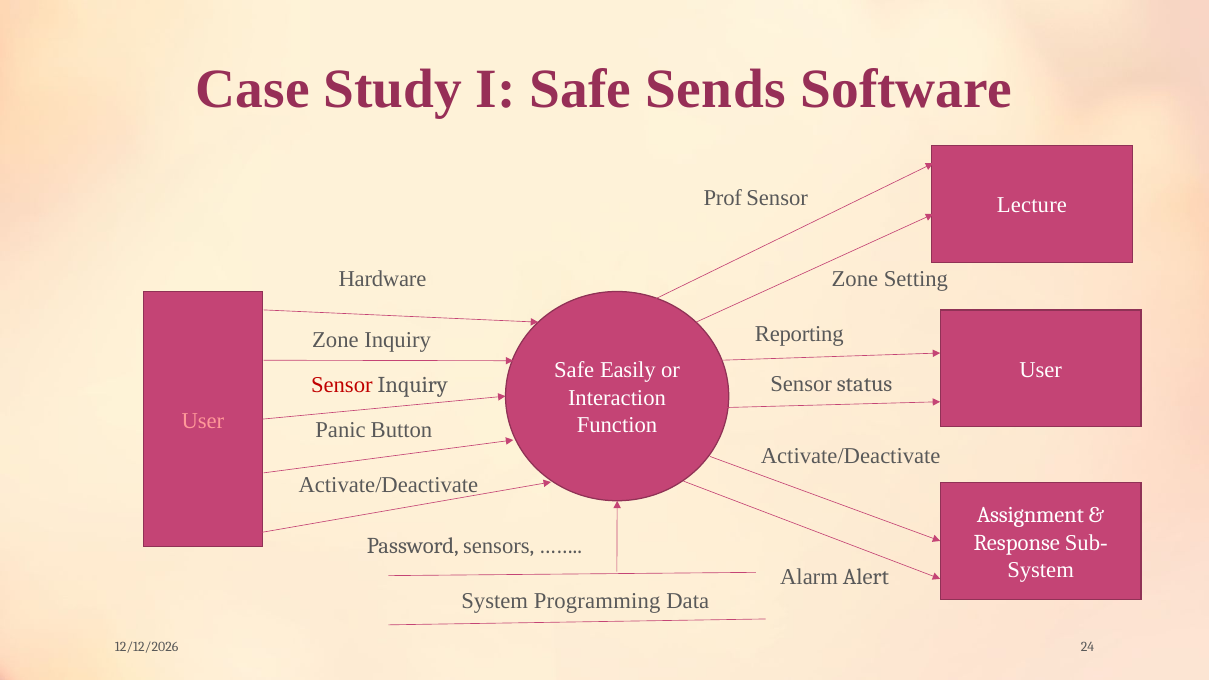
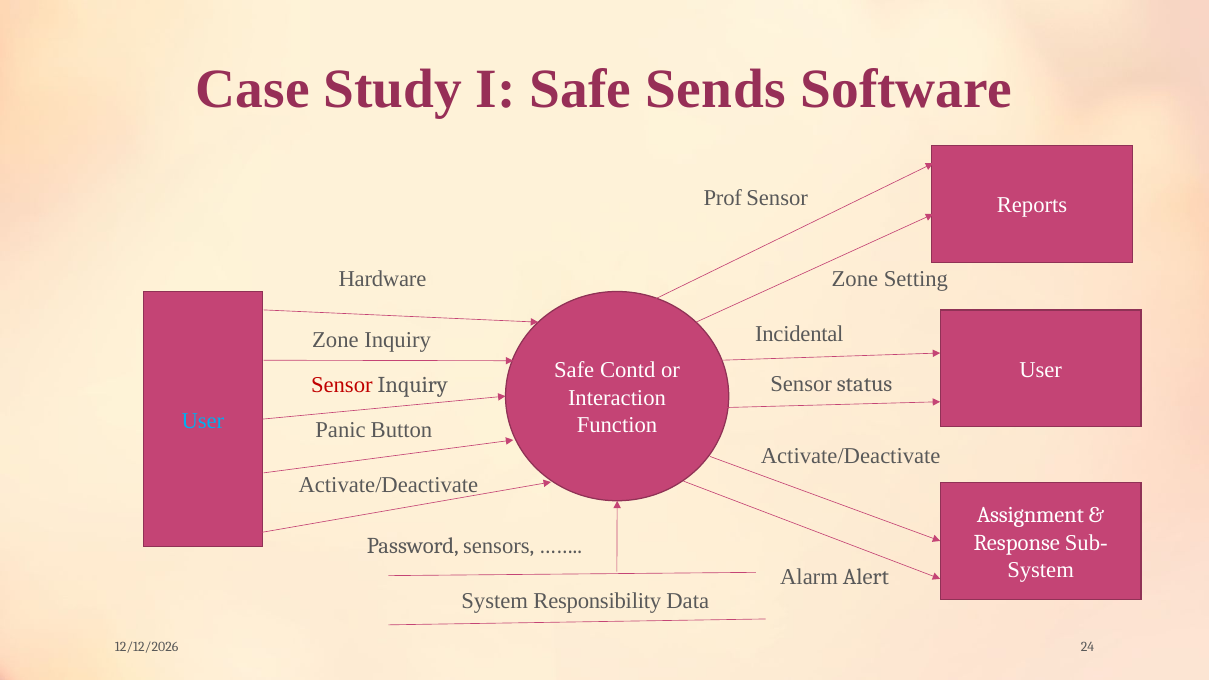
Lecture: Lecture -> Reports
Reporting: Reporting -> Incidental
Easily: Easily -> Contd
User at (203, 421) colour: pink -> light blue
Programming: Programming -> Responsibility
